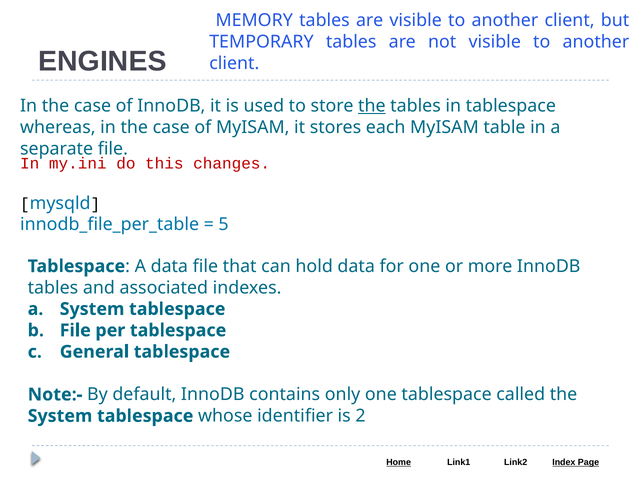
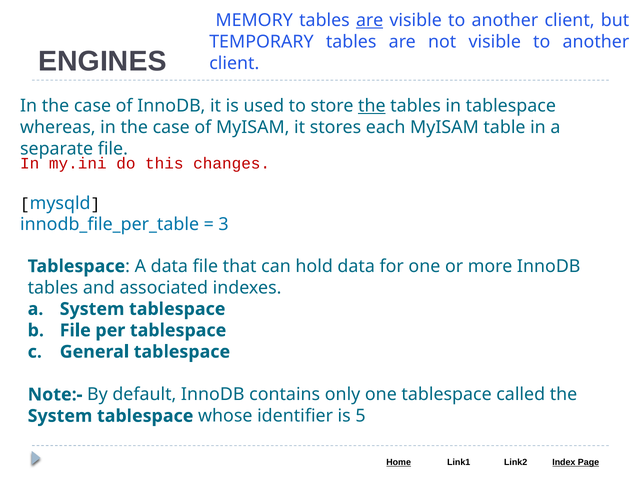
are at (370, 20) underline: none -> present
5: 5 -> 3
2: 2 -> 5
